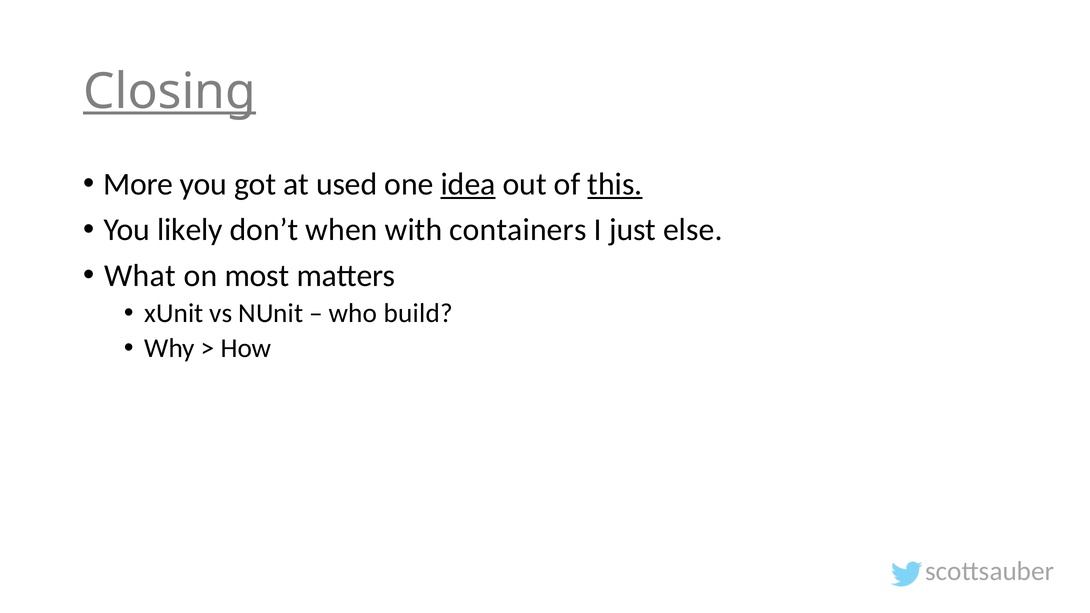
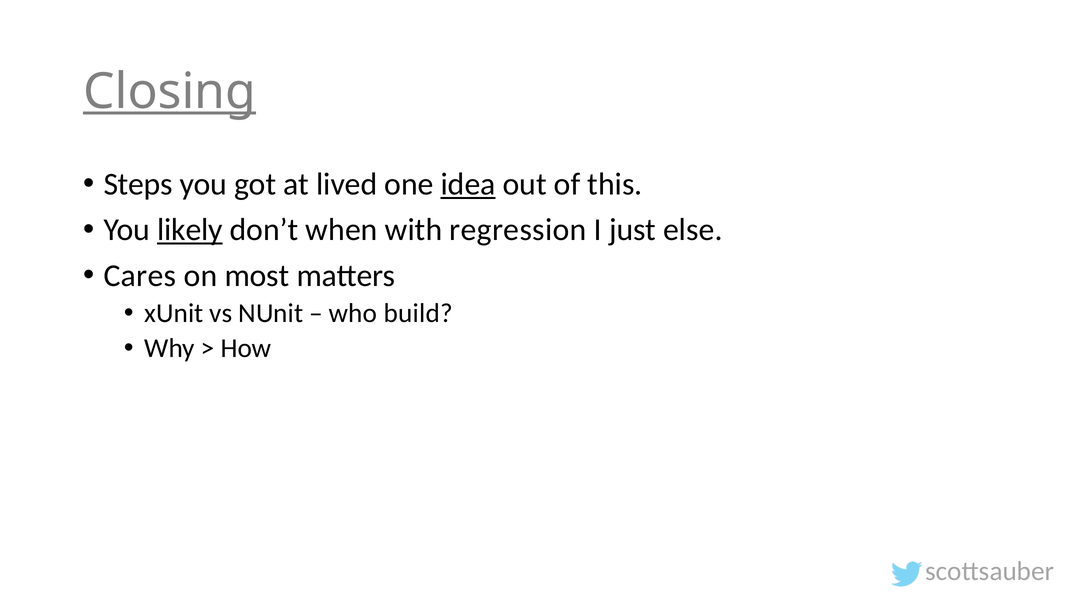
More: More -> Steps
used: used -> lived
this underline: present -> none
likely underline: none -> present
containers: containers -> regression
What: What -> Cares
